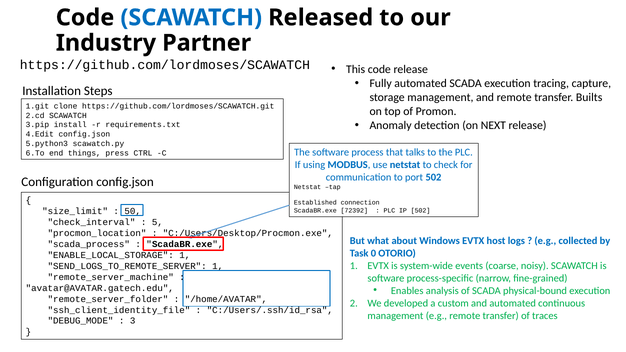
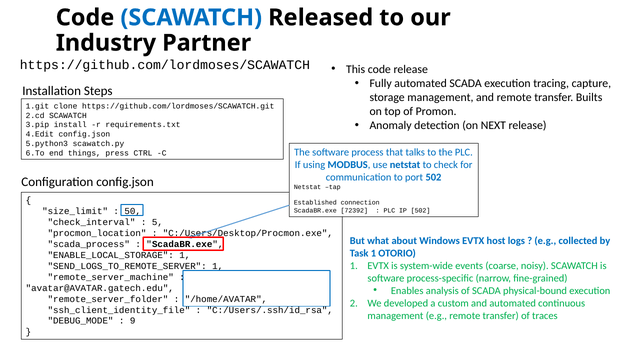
Task 0: 0 -> 1
3: 3 -> 9
